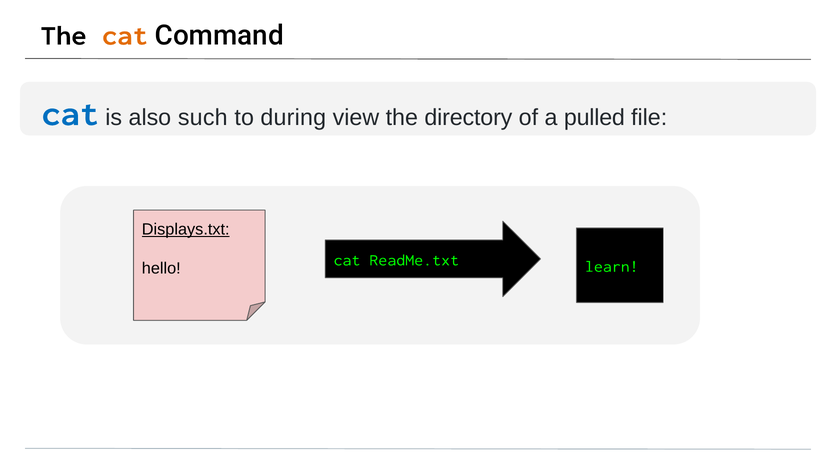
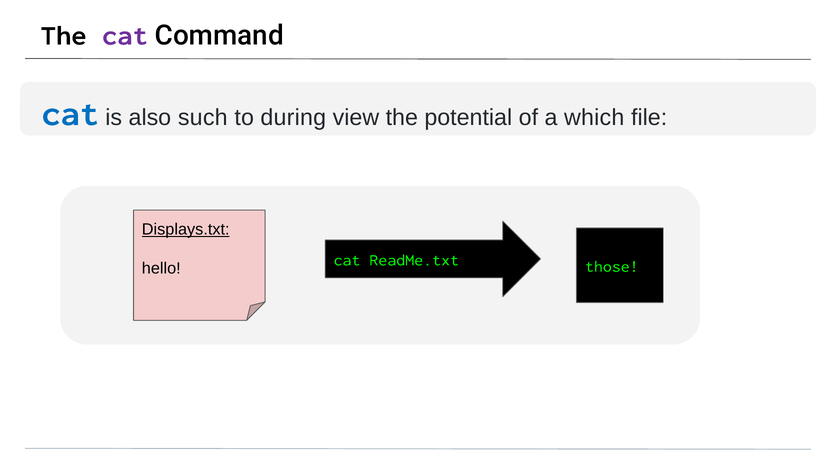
cat at (125, 35) colour: orange -> purple
directory: directory -> potential
pulled: pulled -> which
learn: learn -> those
